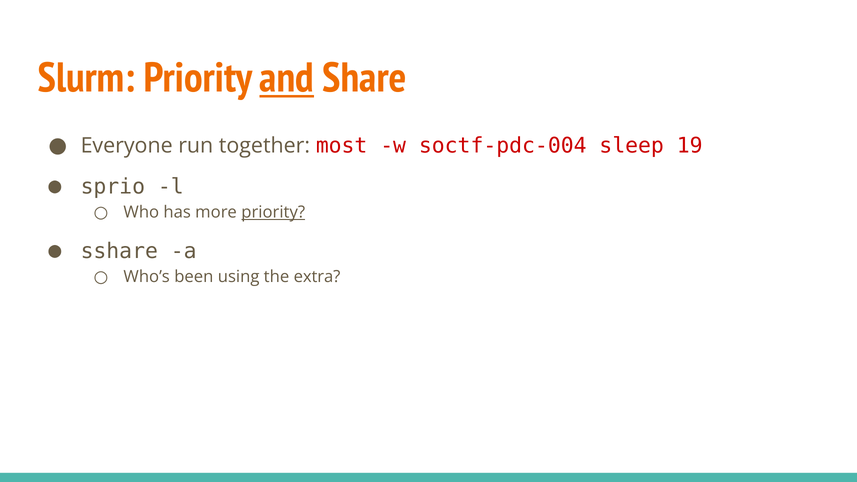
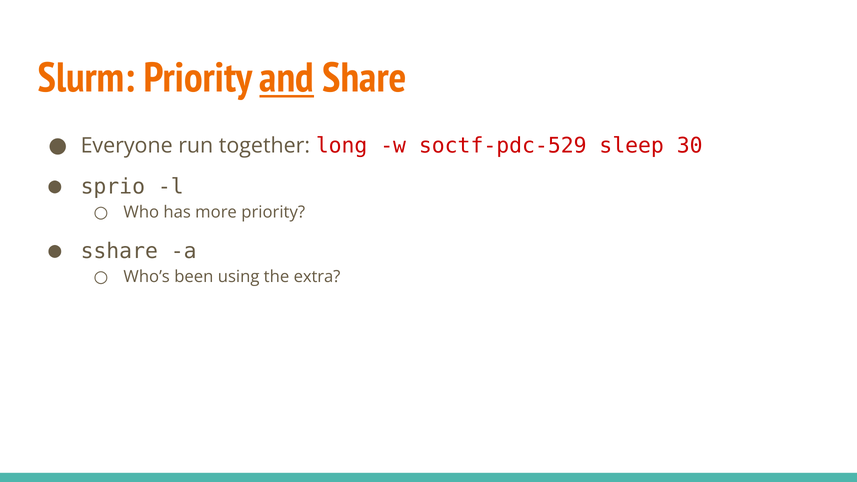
most: most -> long
soctf-pdc-004: soctf-pdc-004 -> soctf-pdc-529
19: 19 -> 30
priority at (273, 212) underline: present -> none
